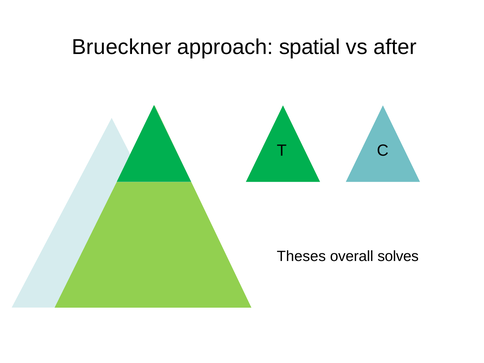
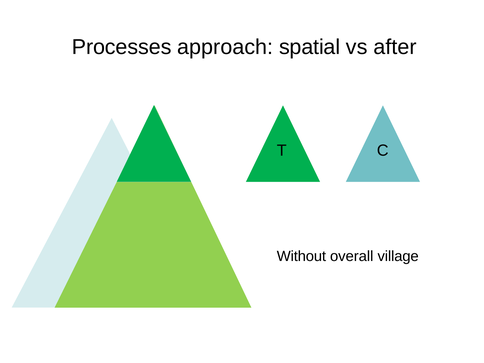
Brueckner: Brueckner -> Processes
Theses: Theses -> Without
solves: solves -> village
